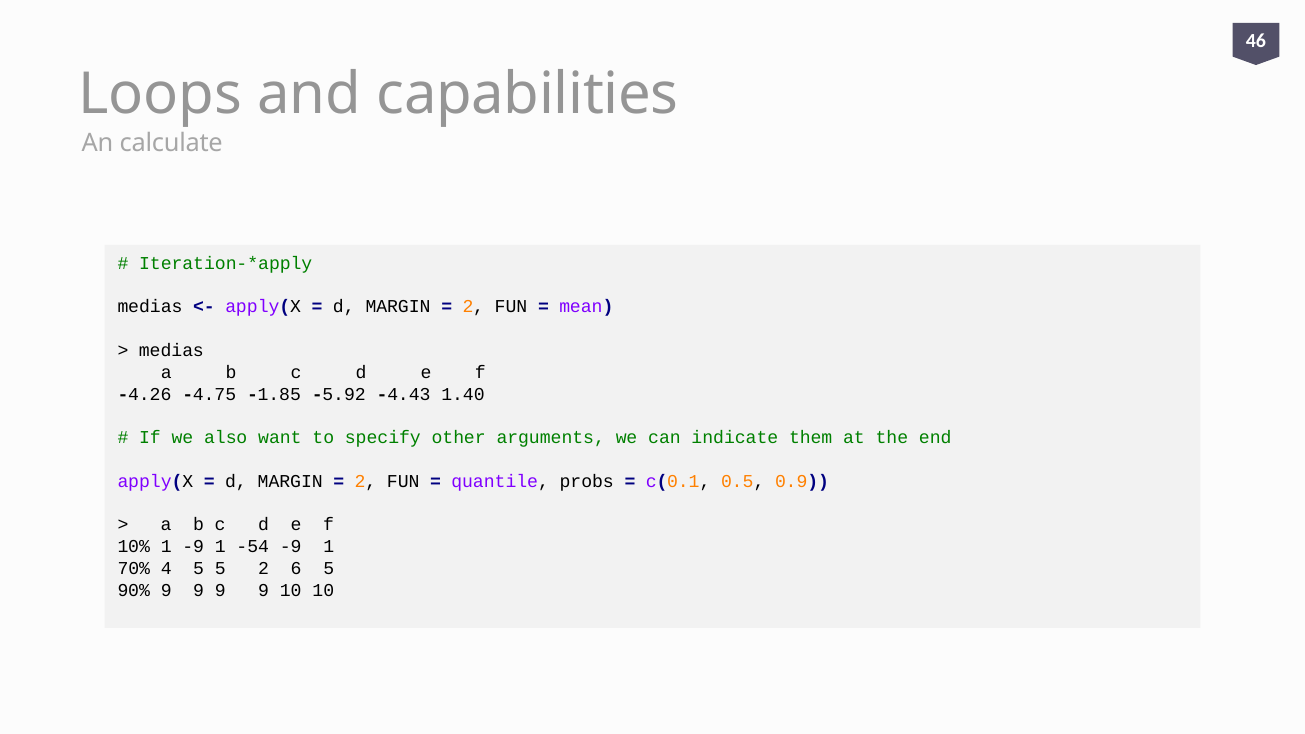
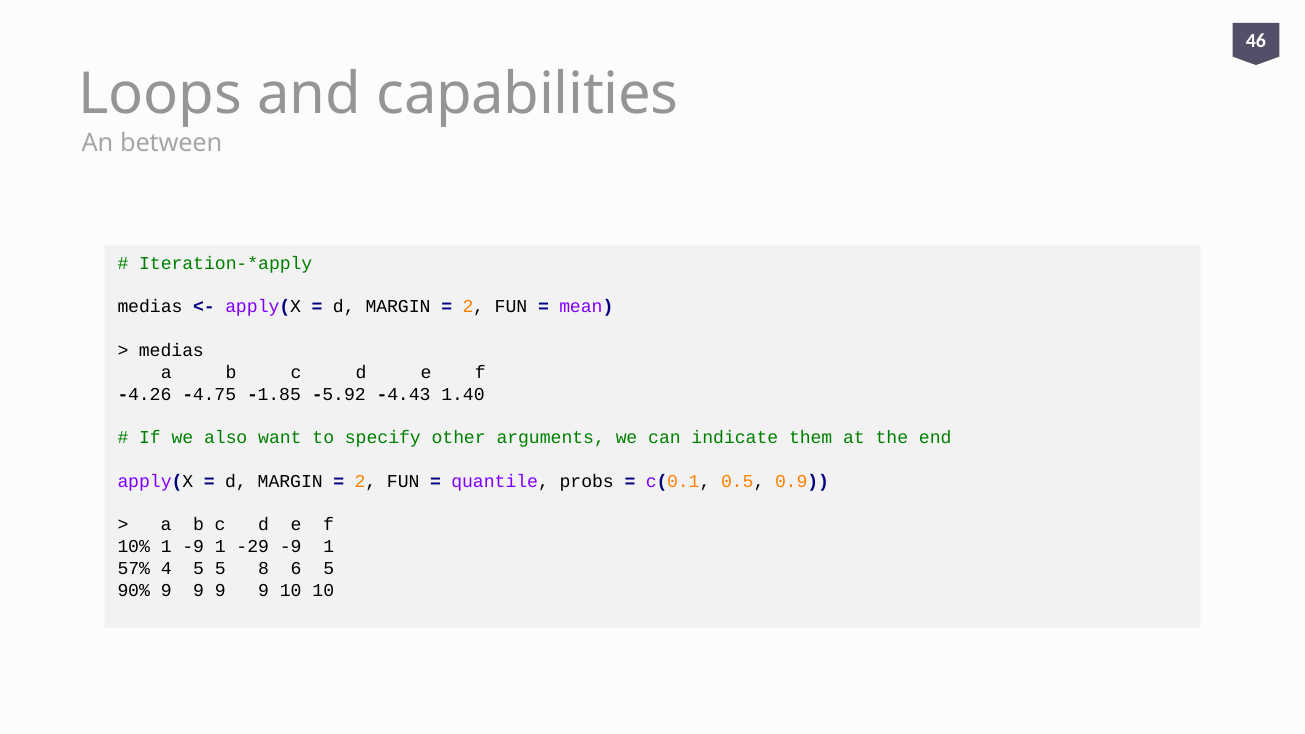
calculate: calculate -> between
-54: -54 -> -29
70%: 70% -> 57%
5 2: 2 -> 8
